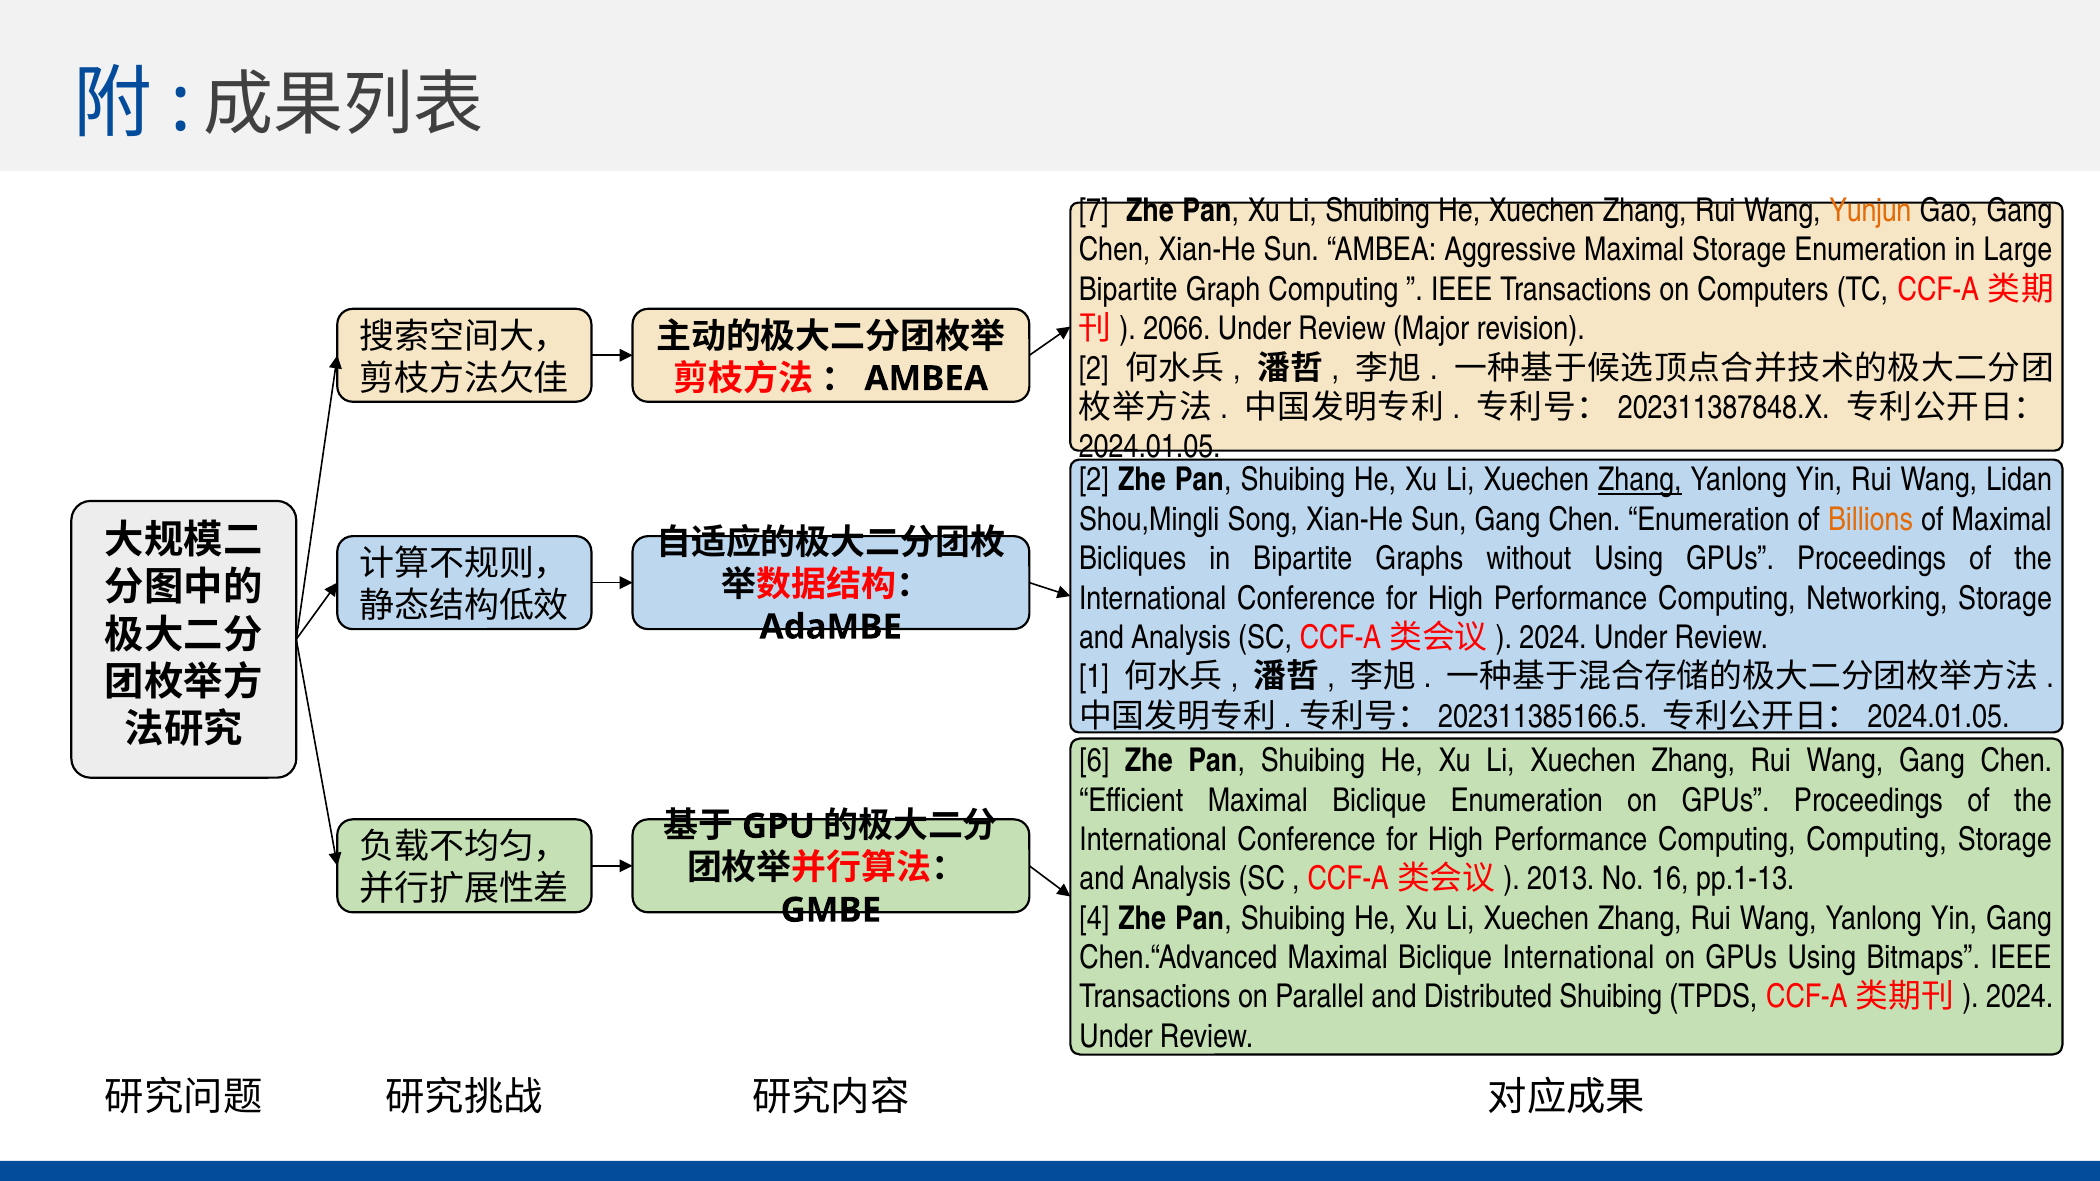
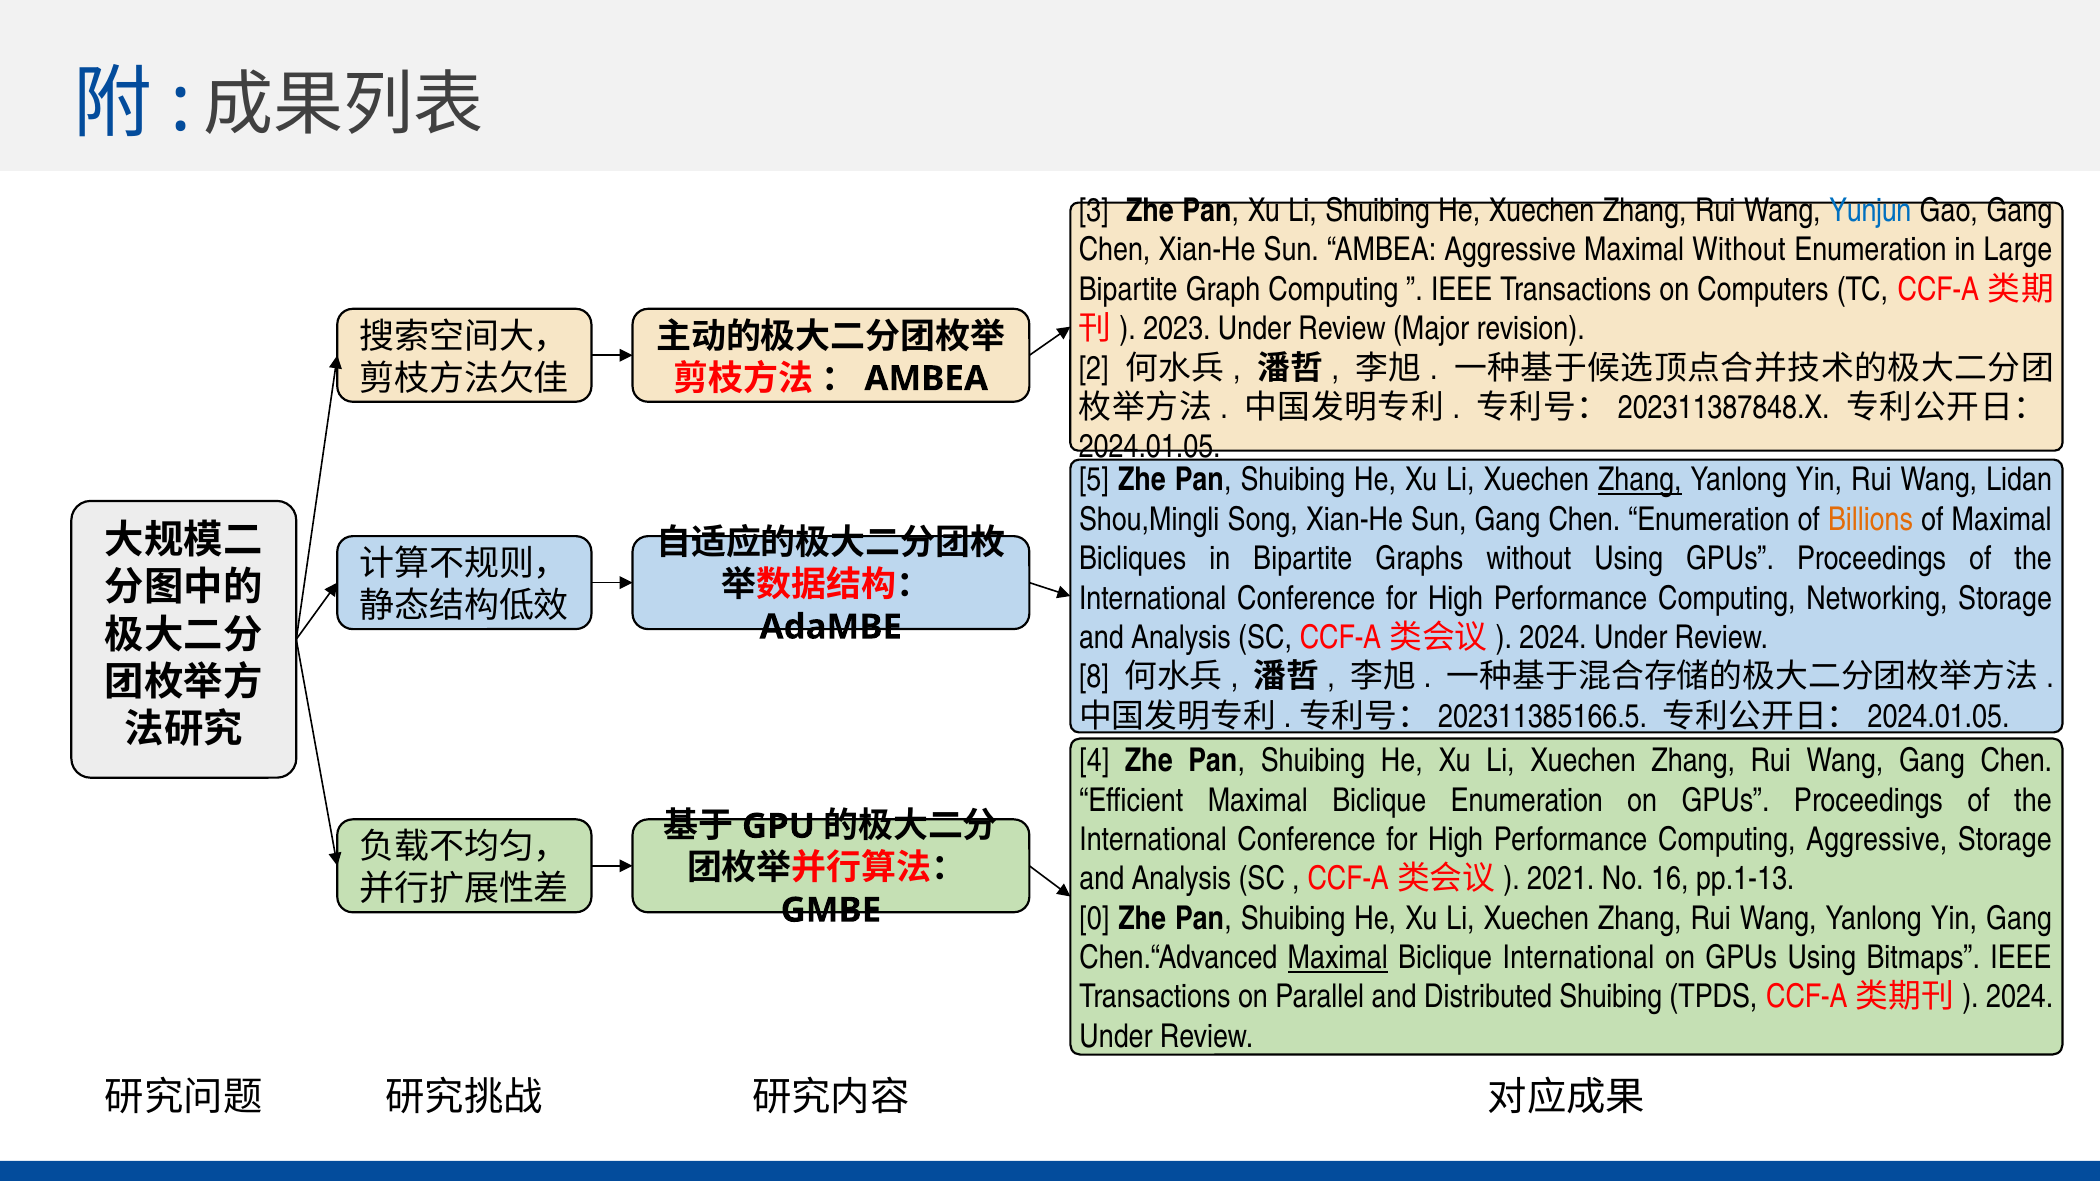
7: 7 -> 3
Yunjun colour: orange -> blue
Maximal Storage: Storage -> Without
2066: 2066 -> 2023
2 at (1094, 480): 2 -> 5
1: 1 -> 8
6: 6 -> 4
Computing Computing: Computing -> Aggressive
2013: 2013 -> 2021
4: 4 -> 0
Maximal at (1338, 958) underline: none -> present
